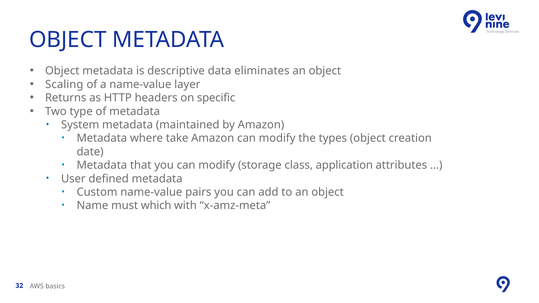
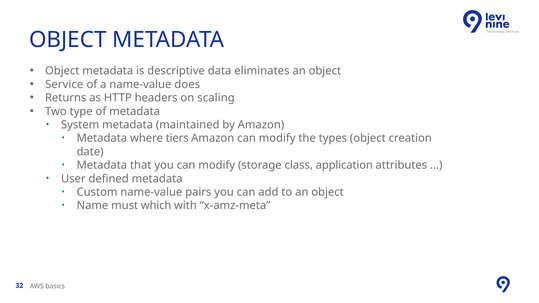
Scaling: Scaling -> Service
layer: layer -> does
specific: specific -> scaling
take: take -> tiers
